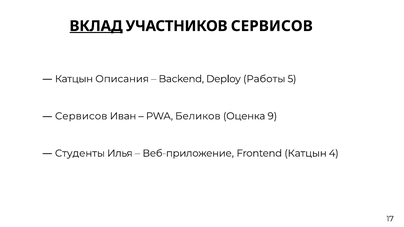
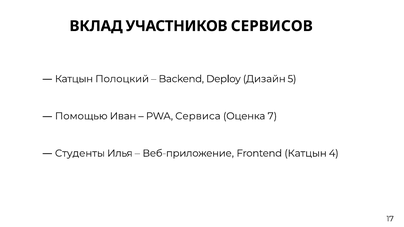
ВКЛАД underline: present -> none
Описания: Описания -> Полоцкий
Работы: Работы -> Дизайн
Сервисов at (81, 116): Сервисов -> Помощью
Беликов: Беликов -> Сервиса
9: 9 -> 7
